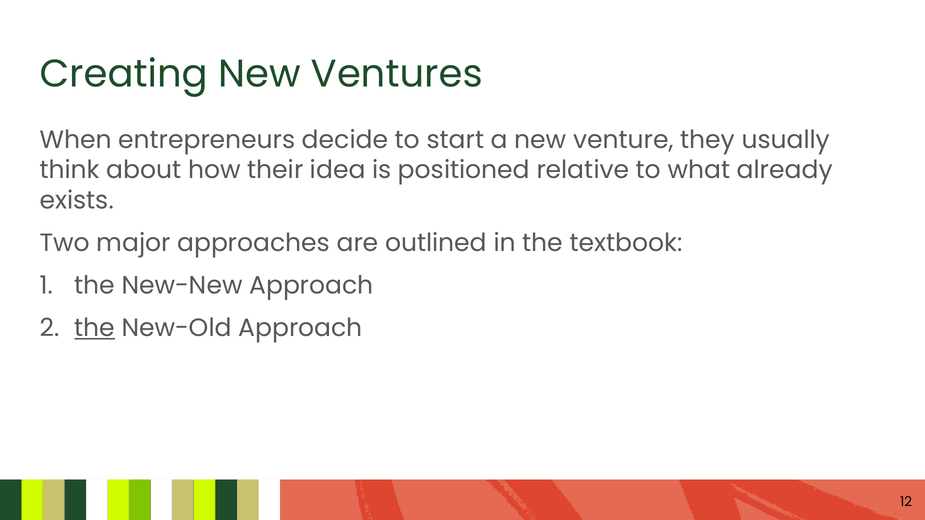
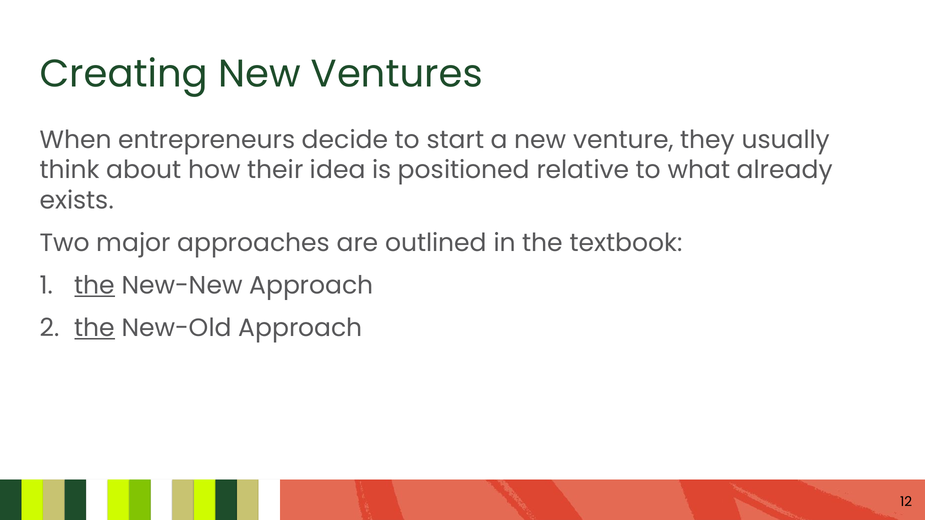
the at (95, 286) underline: none -> present
